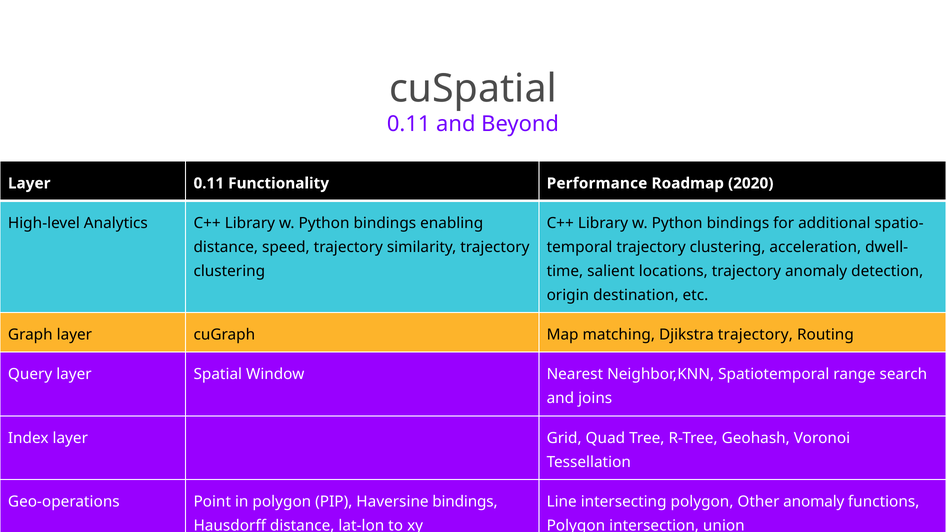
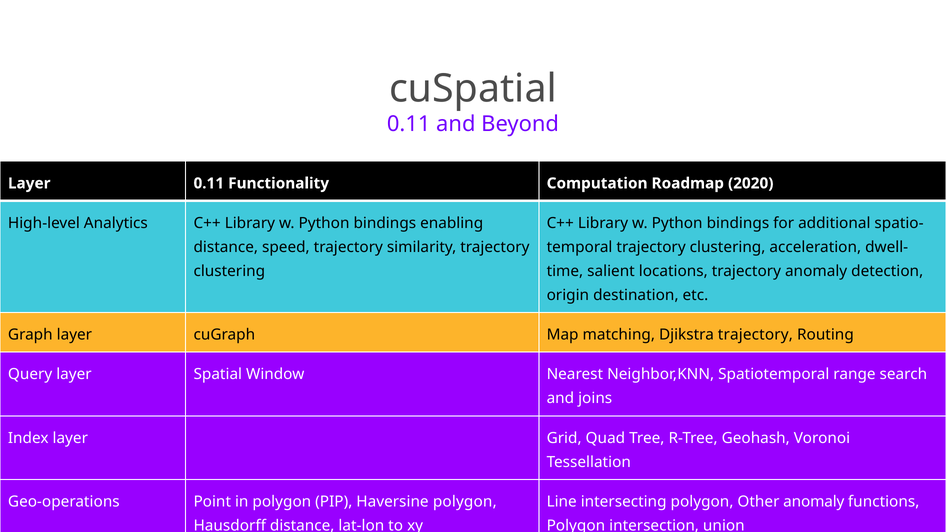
Performance: Performance -> Computation
Haversine bindings: bindings -> polygon
